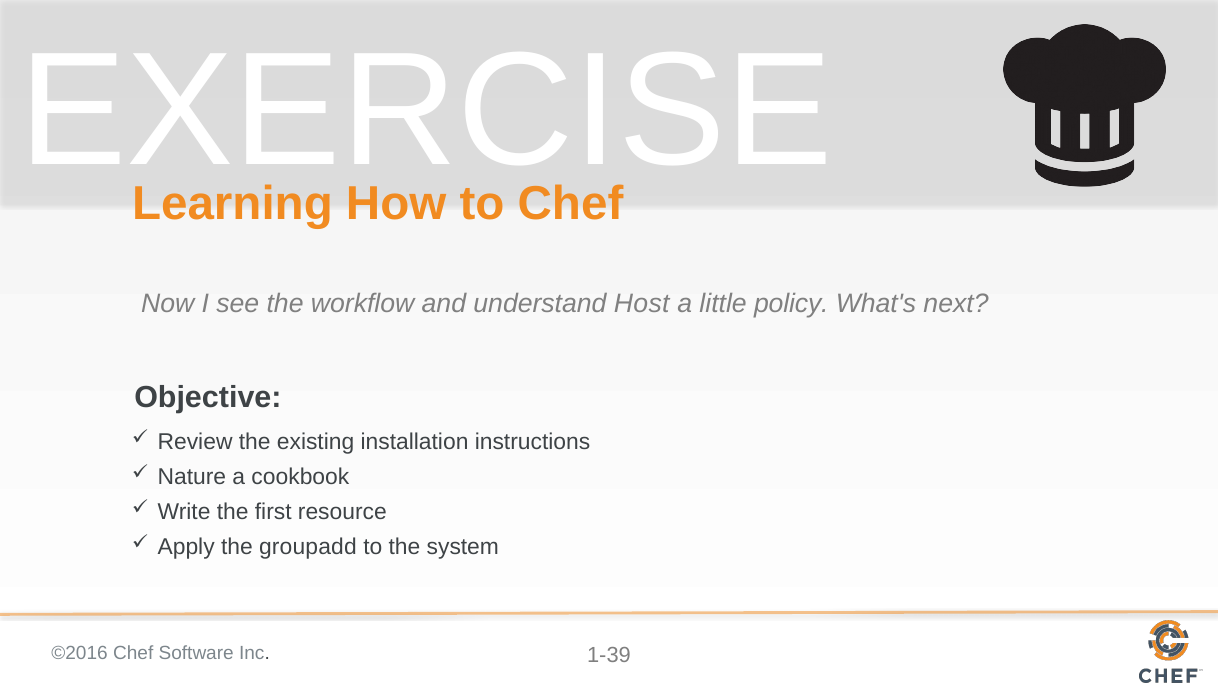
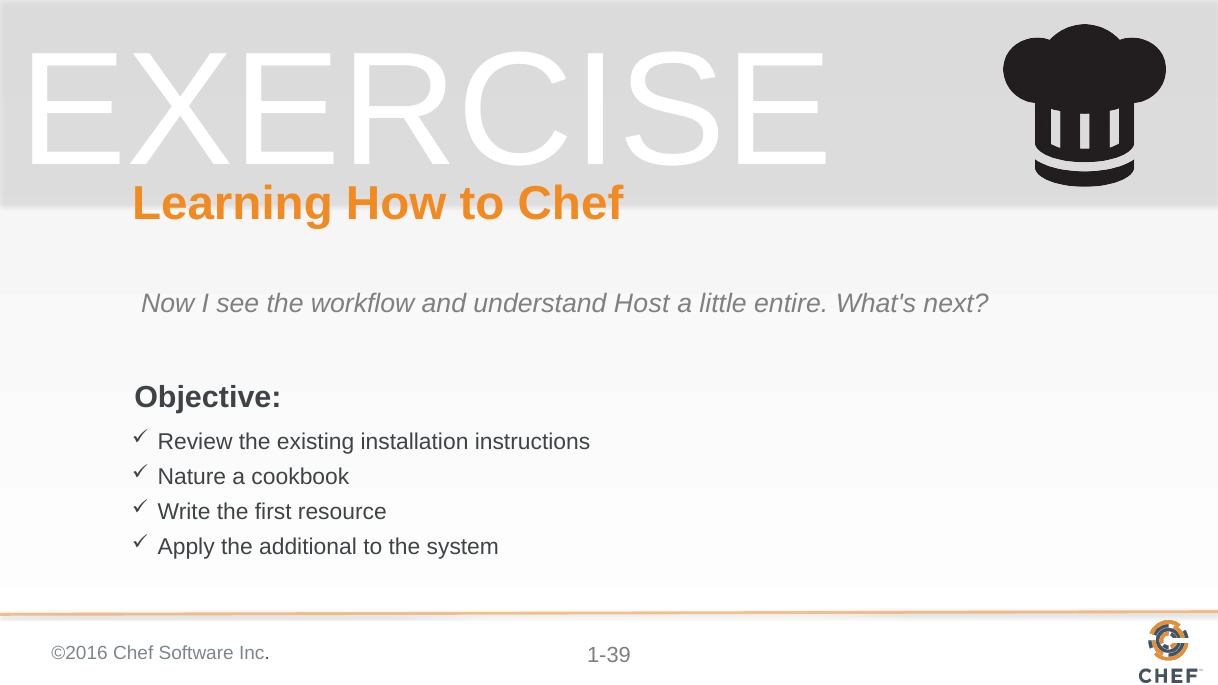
policy: policy -> entire
groupadd: groupadd -> additional
